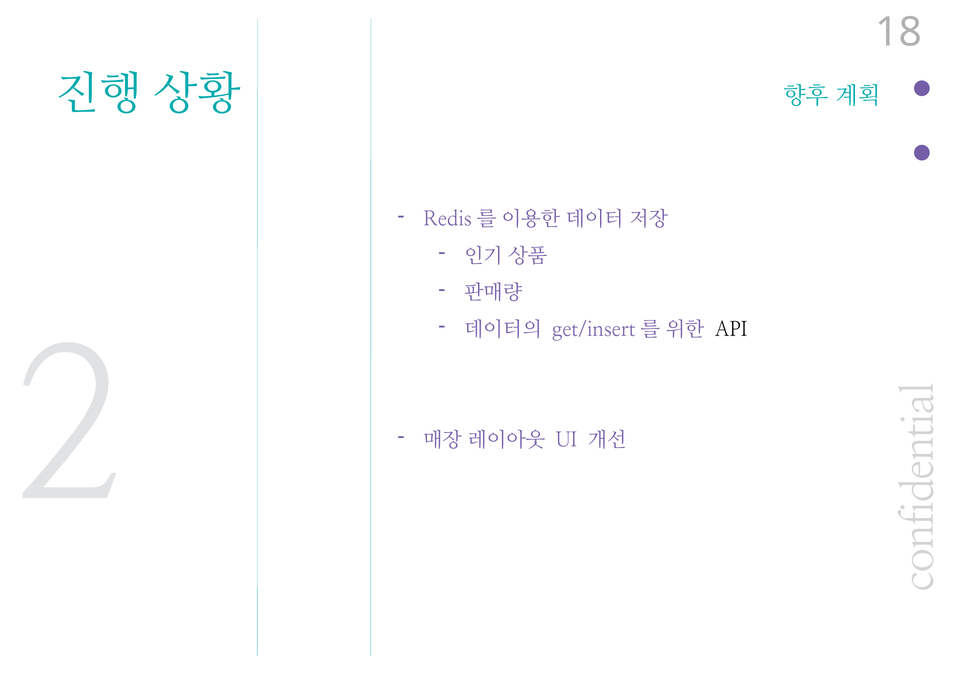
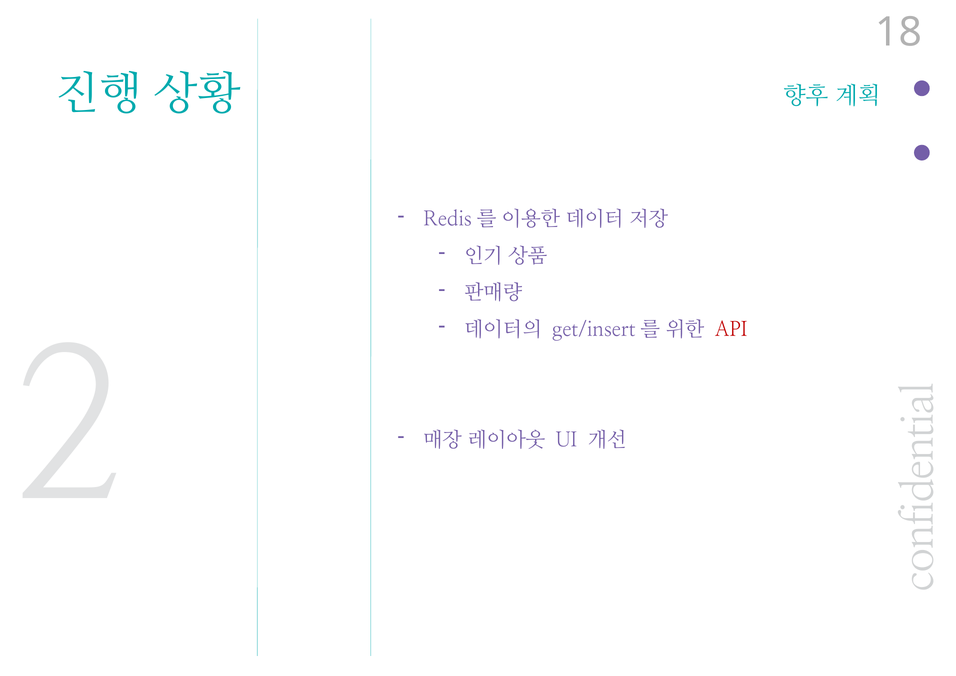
API colour: black -> red
